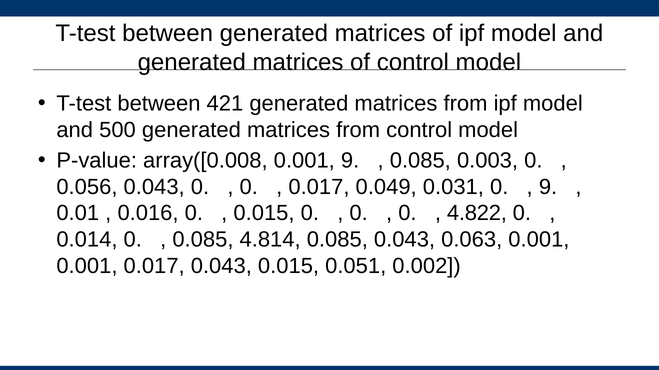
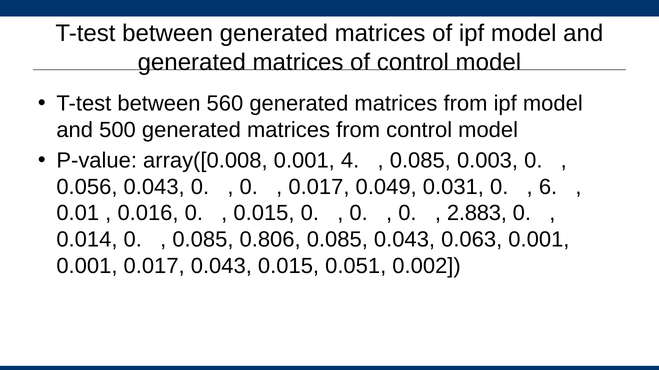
421: 421 -> 560
0.001 9: 9 -> 4
9 at (548, 187): 9 -> 6
4.822: 4.822 -> 2.883
4.814: 4.814 -> 0.806
